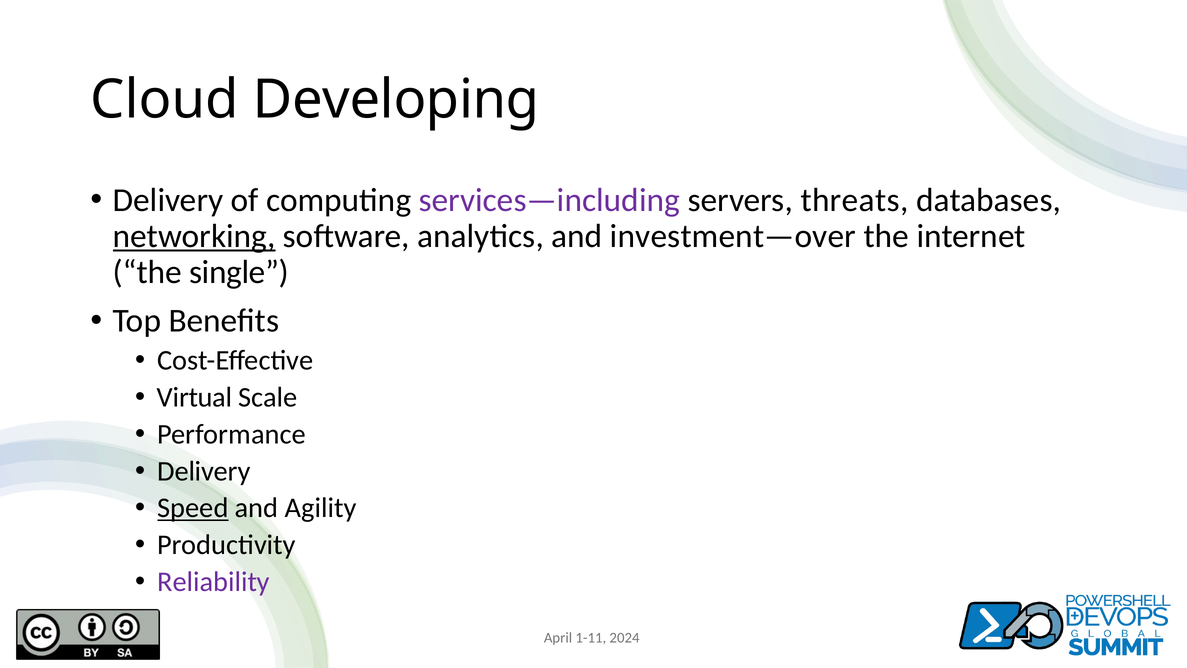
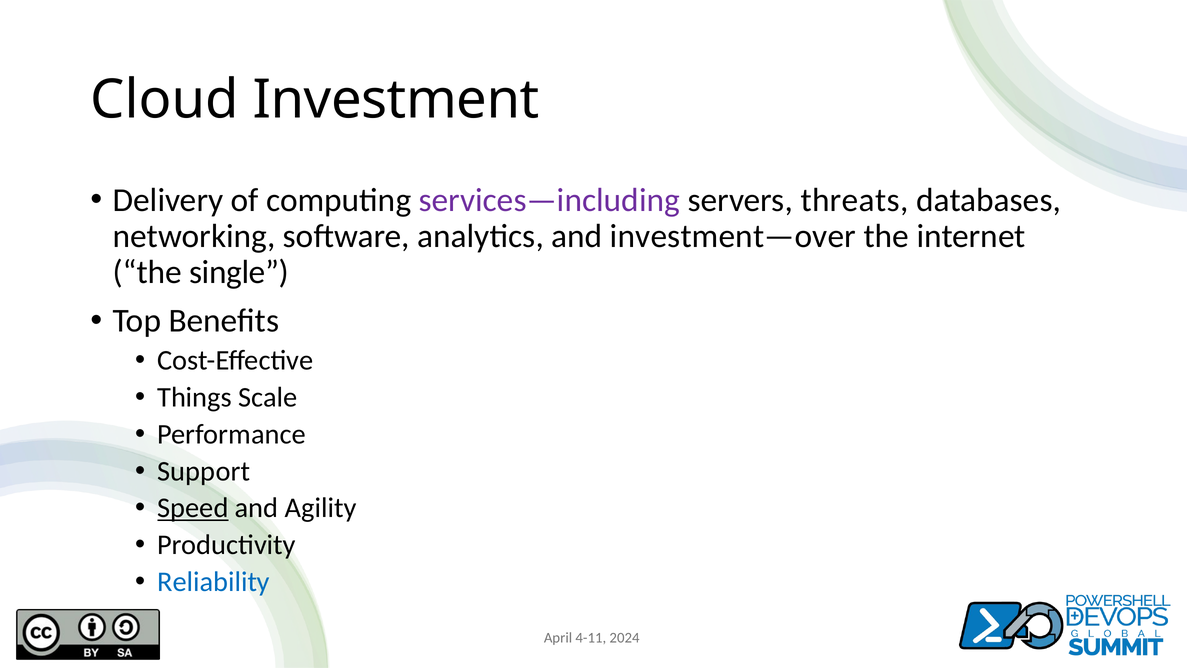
Developing: Developing -> Investment
networking underline: present -> none
Virtual: Virtual -> Things
Delivery at (204, 471): Delivery -> Support
Reliability colour: purple -> blue
1-11: 1-11 -> 4-11
